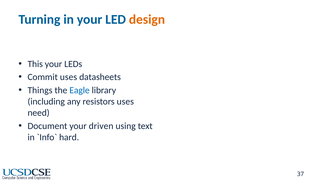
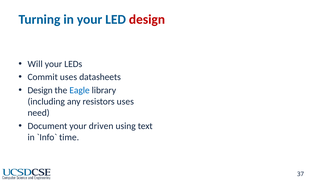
design at (147, 20) colour: orange -> red
This: This -> Will
Things at (40, 90): Things -> Design
hard: hard -> time
